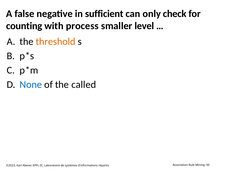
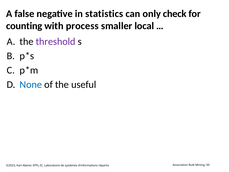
sufficient: sufficient -> statistics
level: level -> local
threshold colour: orange -> purple
called: called -> useful
